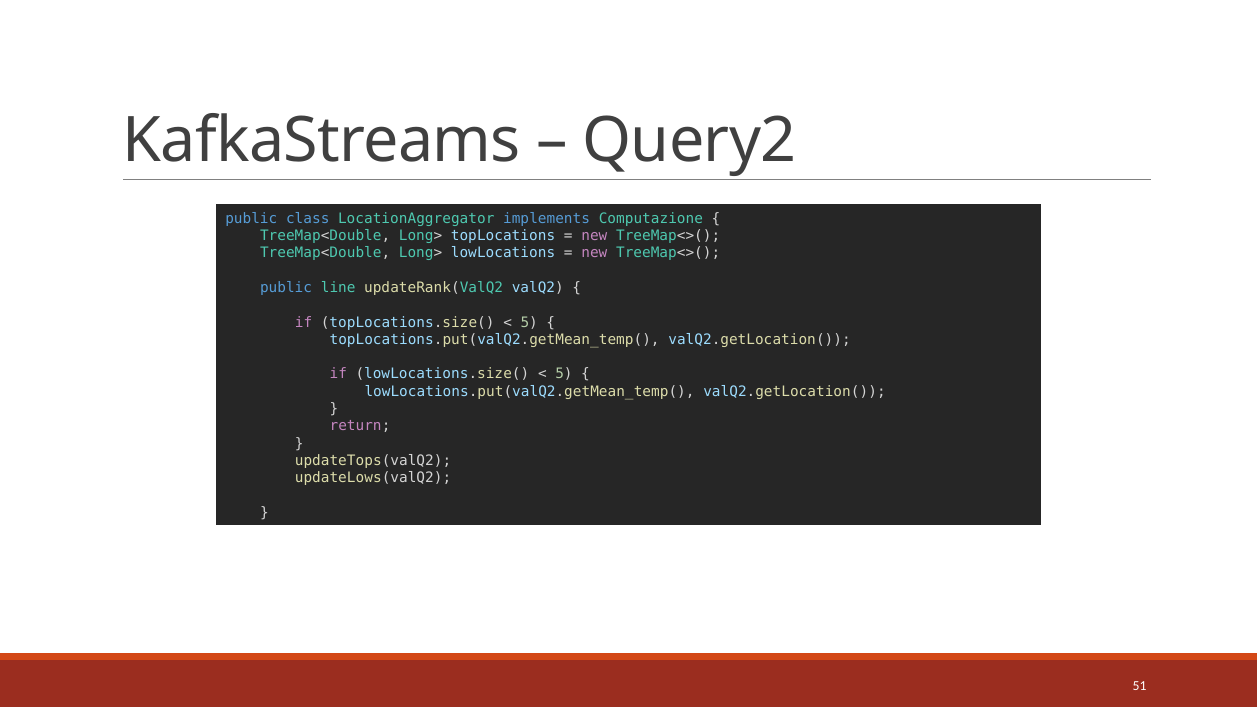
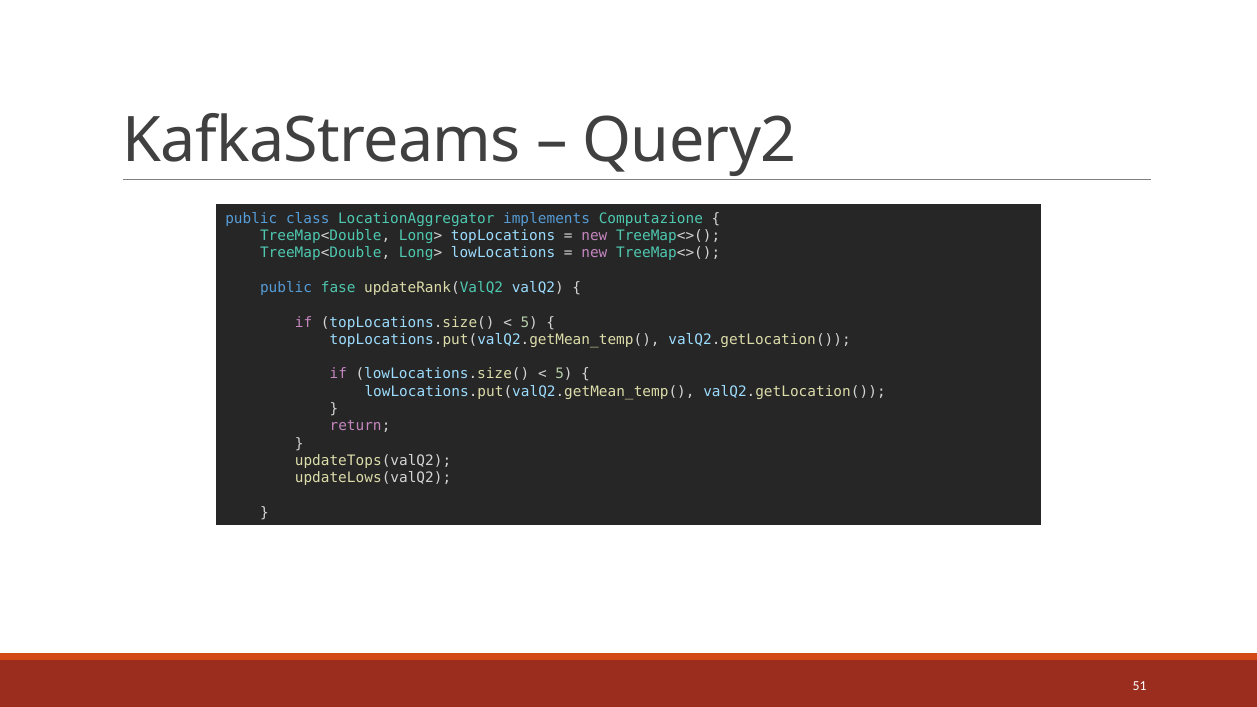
line: line -> fase
